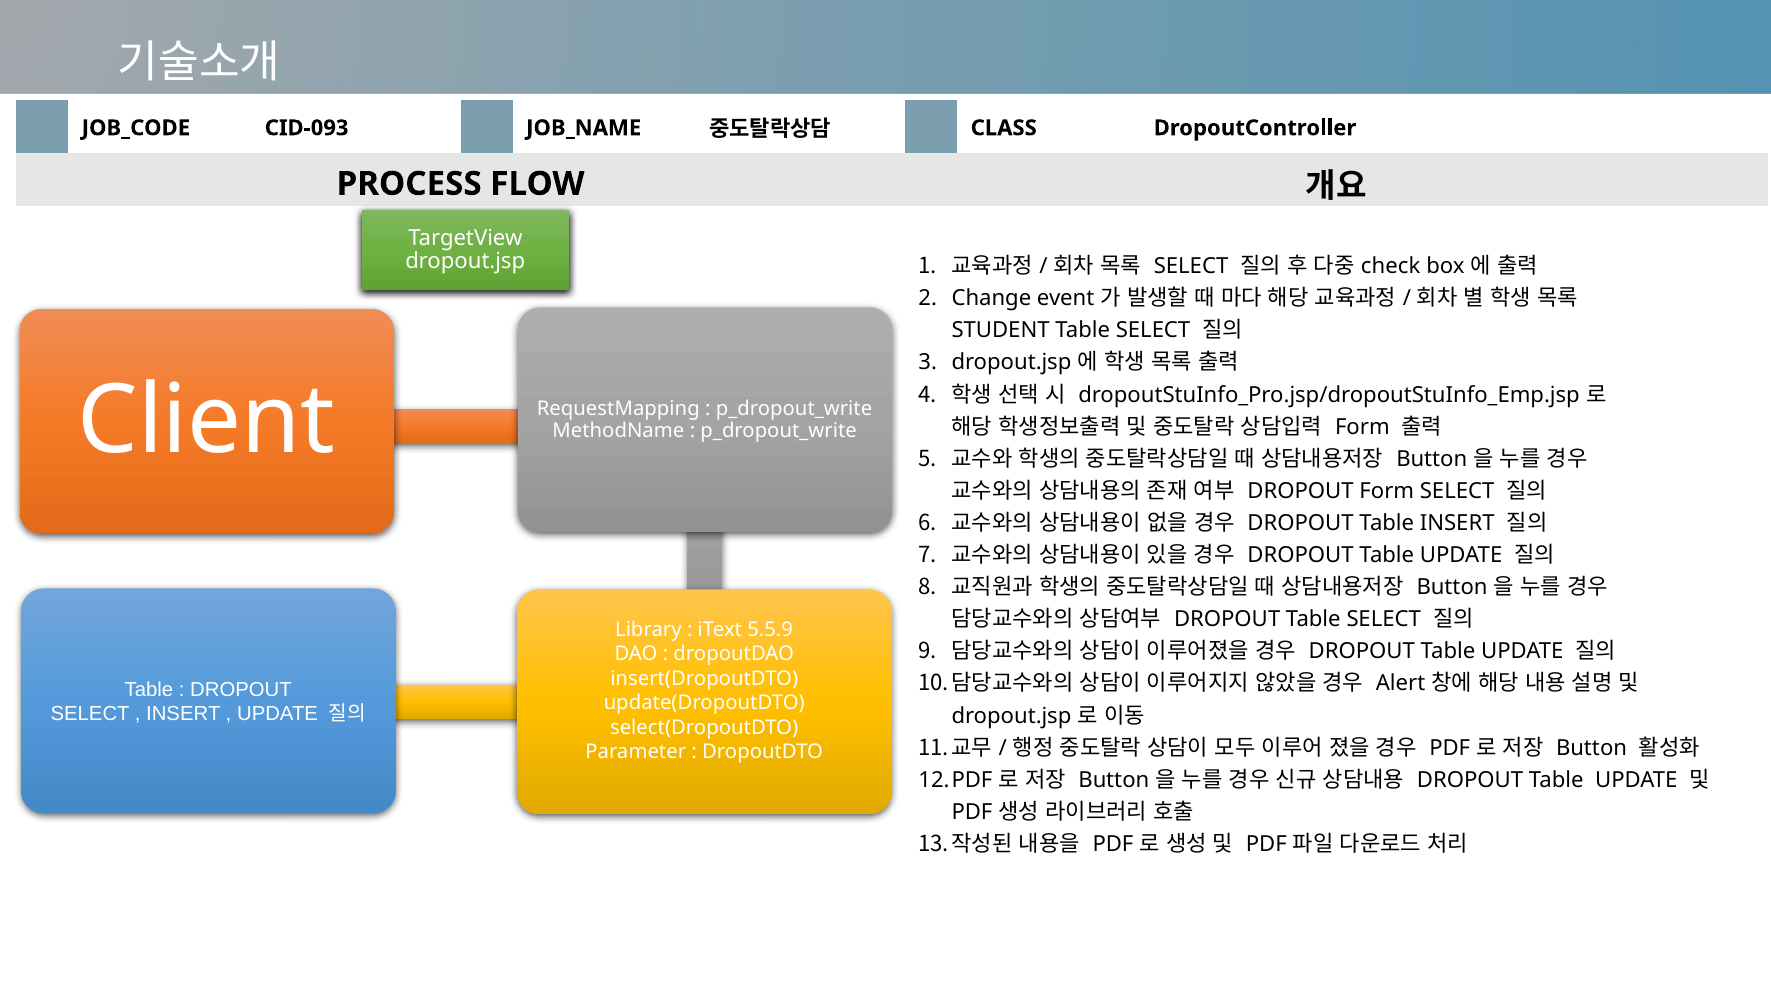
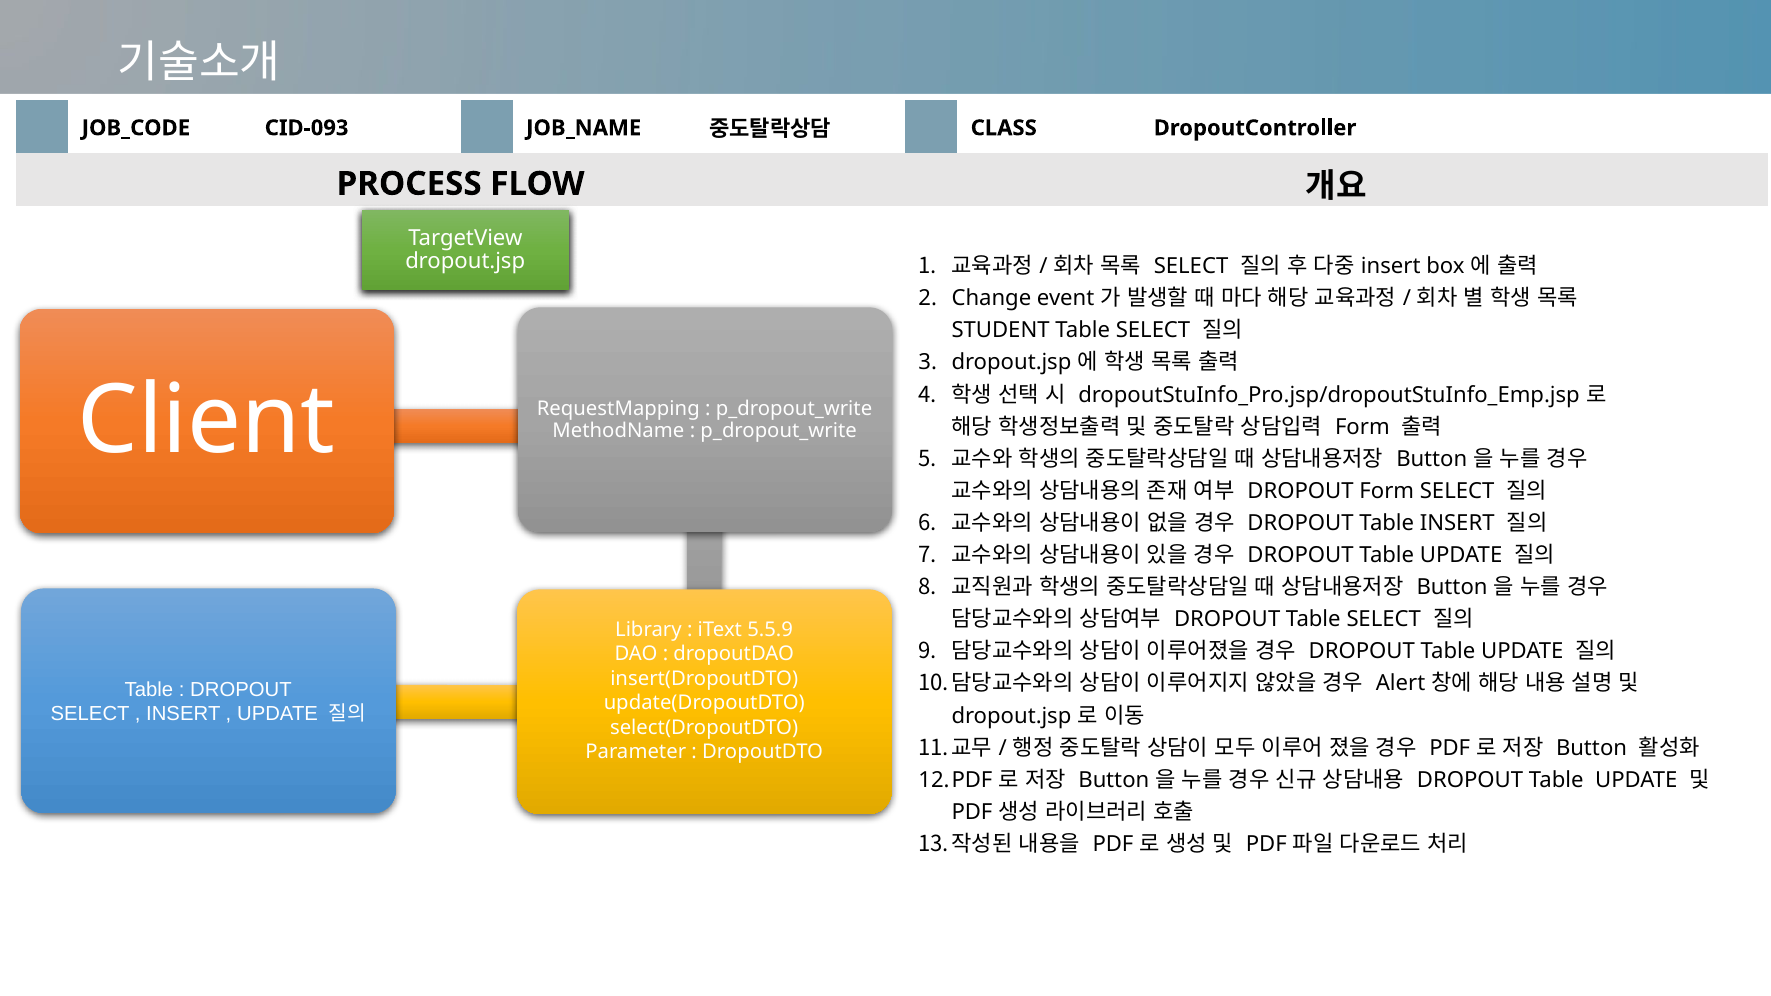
check at (1391, 266): check -> insert
